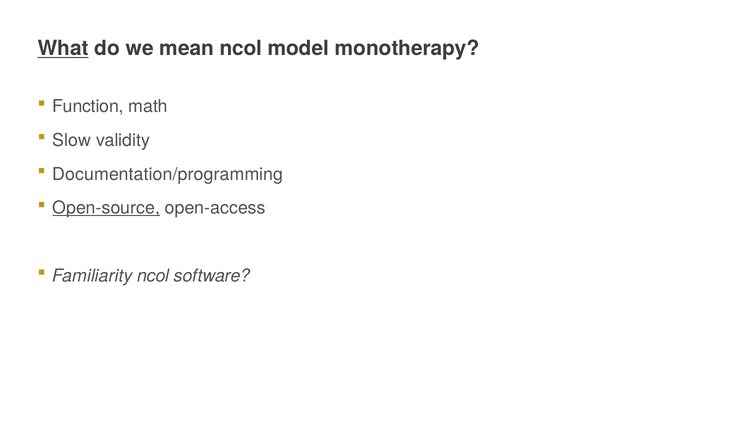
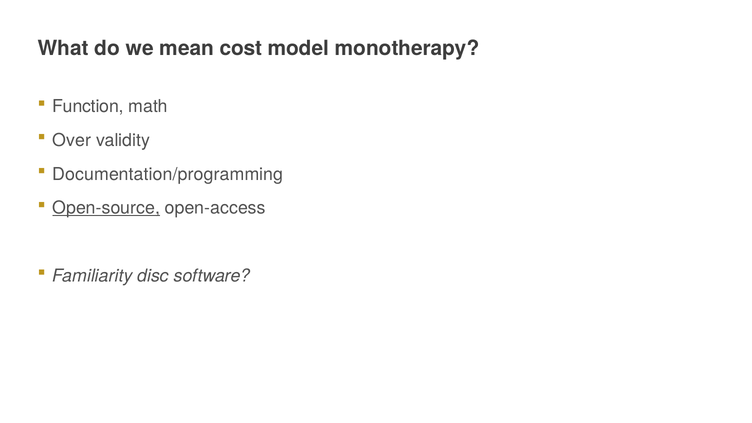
What underline: present -> none
mean ncol: ncol -> cost
Slow: Slow -> Over
Familiarity ncol: ncol -> disc
